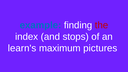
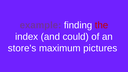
example colour: blue -> purple
stops: stops -> could
learn's: learn's -> store's
